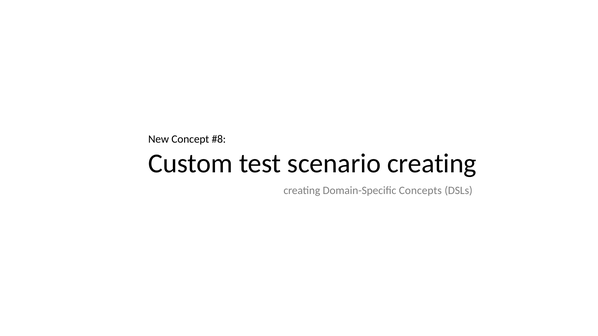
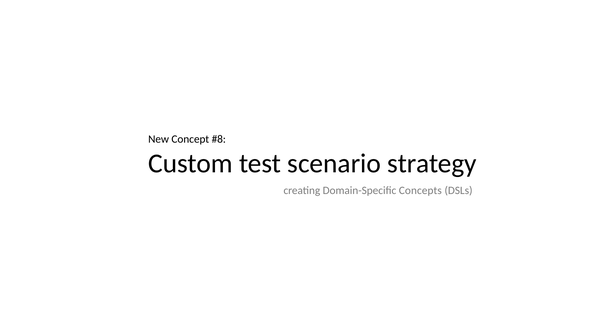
scenario creating: creating -> strategy
